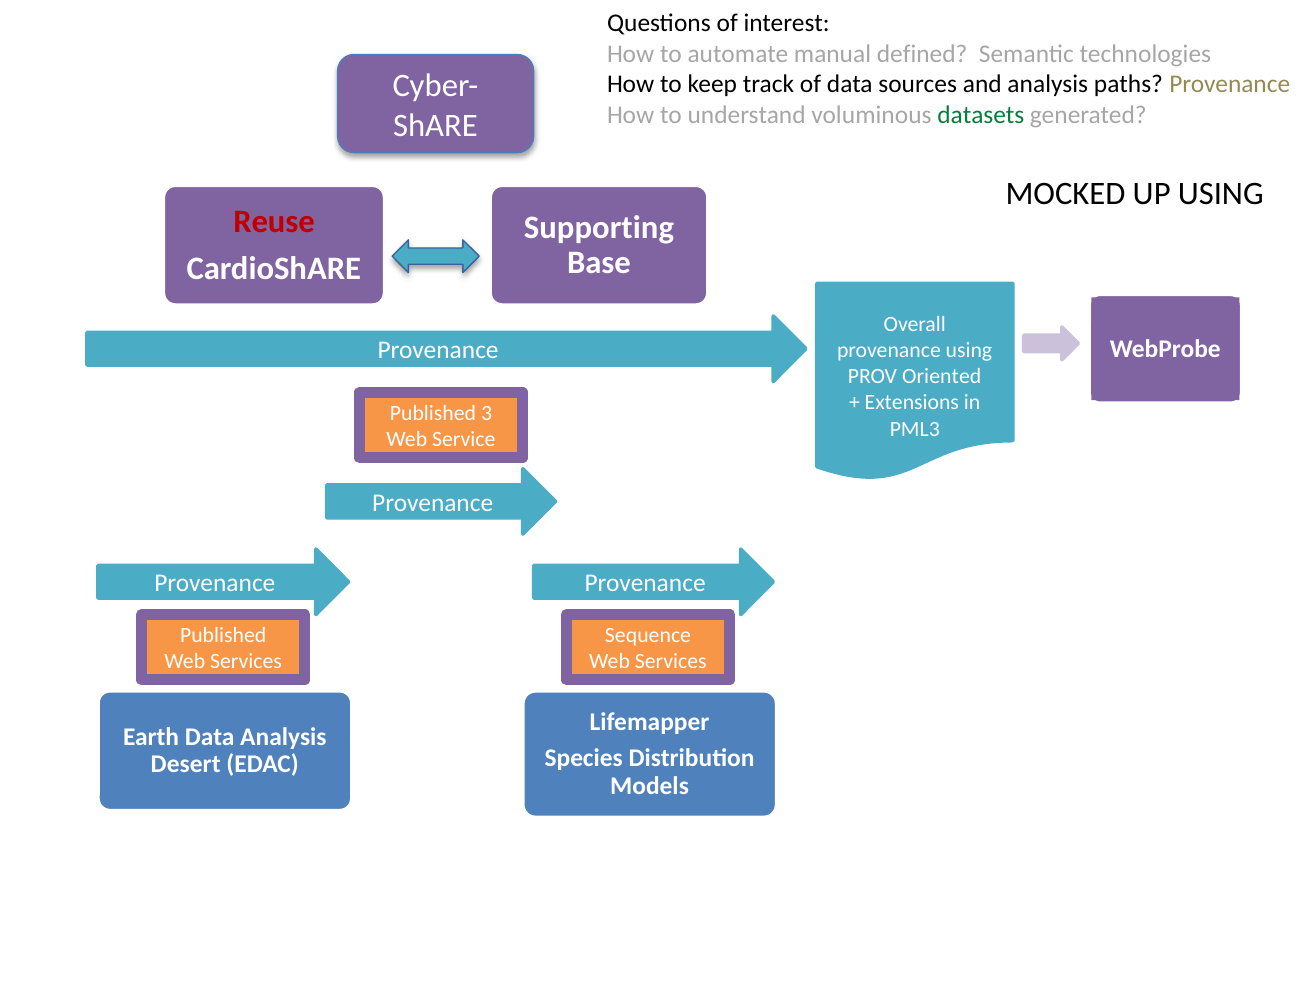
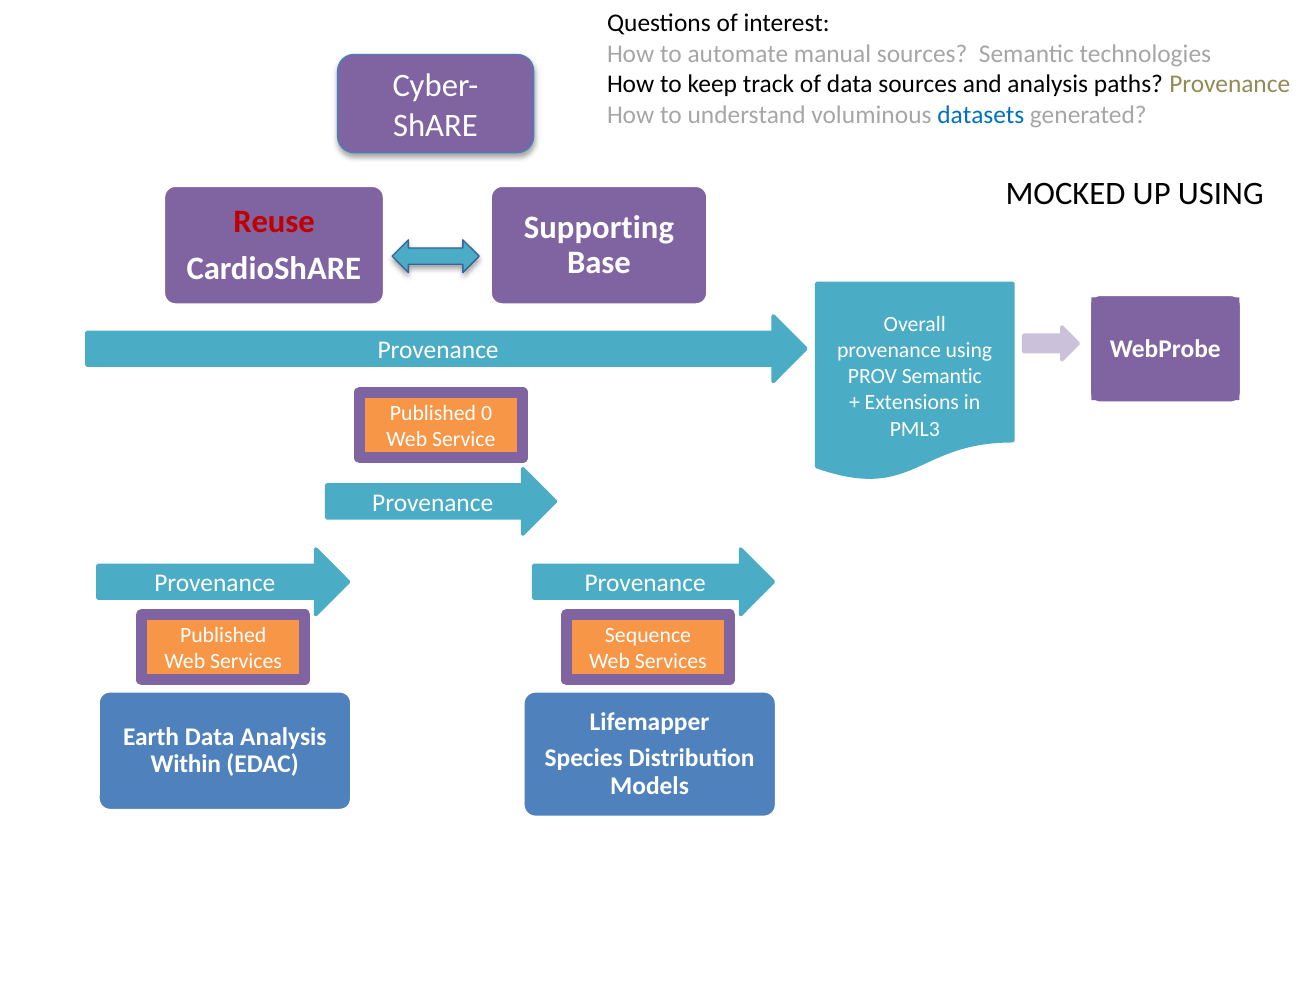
manual defined: defined -> sources
datasets colour: green -> blue
PROV Oriented: Oriented -> Semantic
3: 3 -> 0
Desert: Desert -> Within
